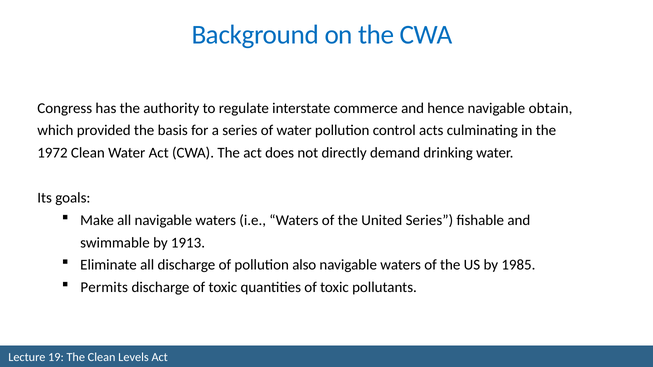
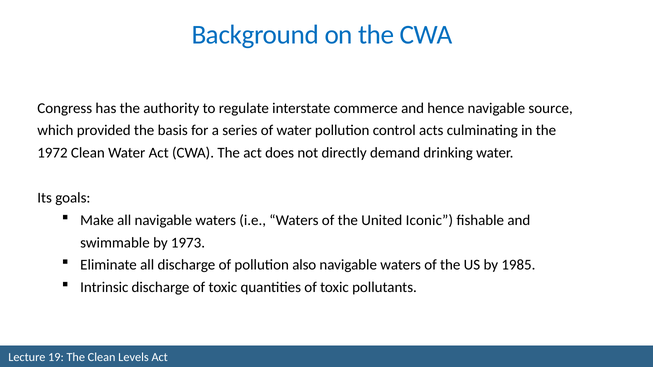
obtain: obtain -> source
United Series: Series -> Iconic
1913: 1913 -> 1973
Permits: Permits -> Intrinsic
